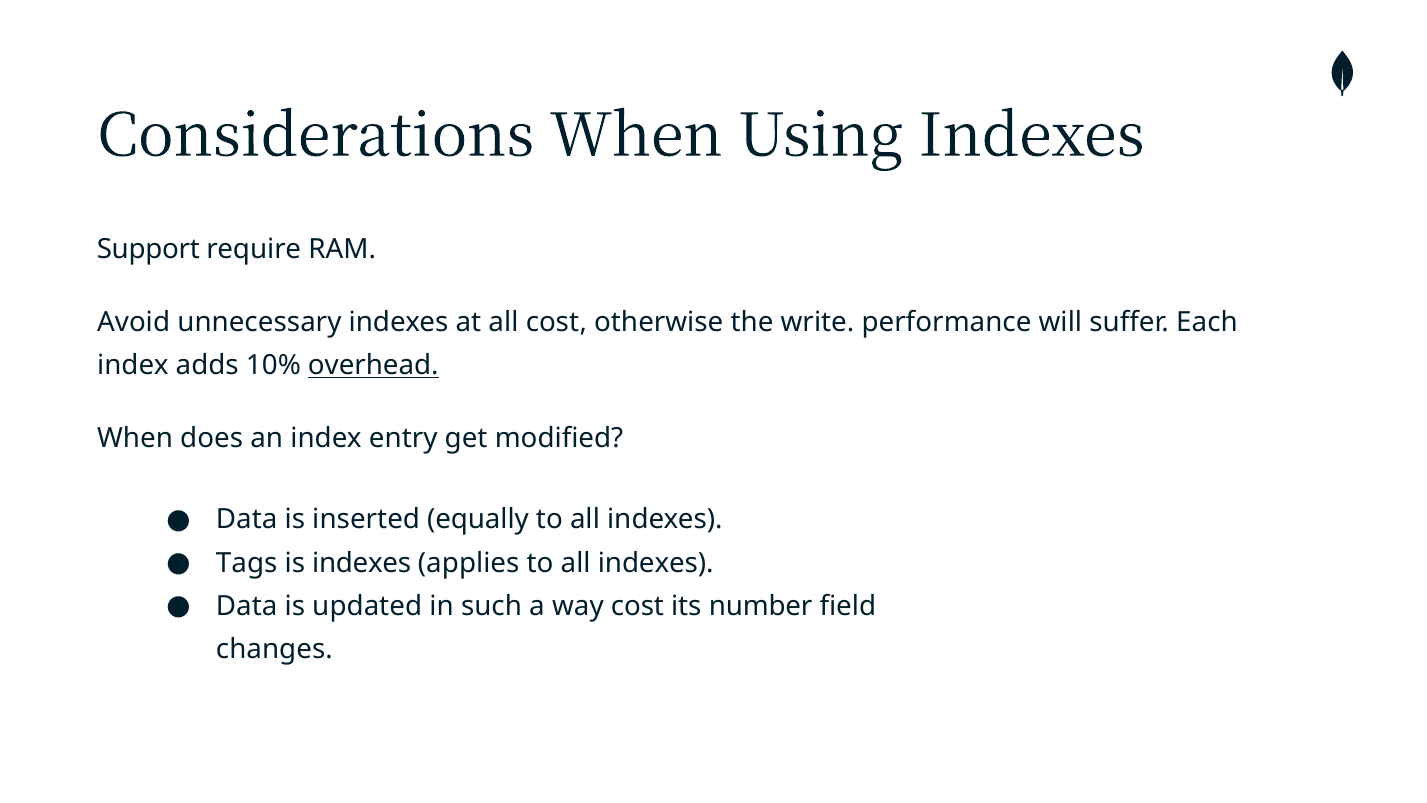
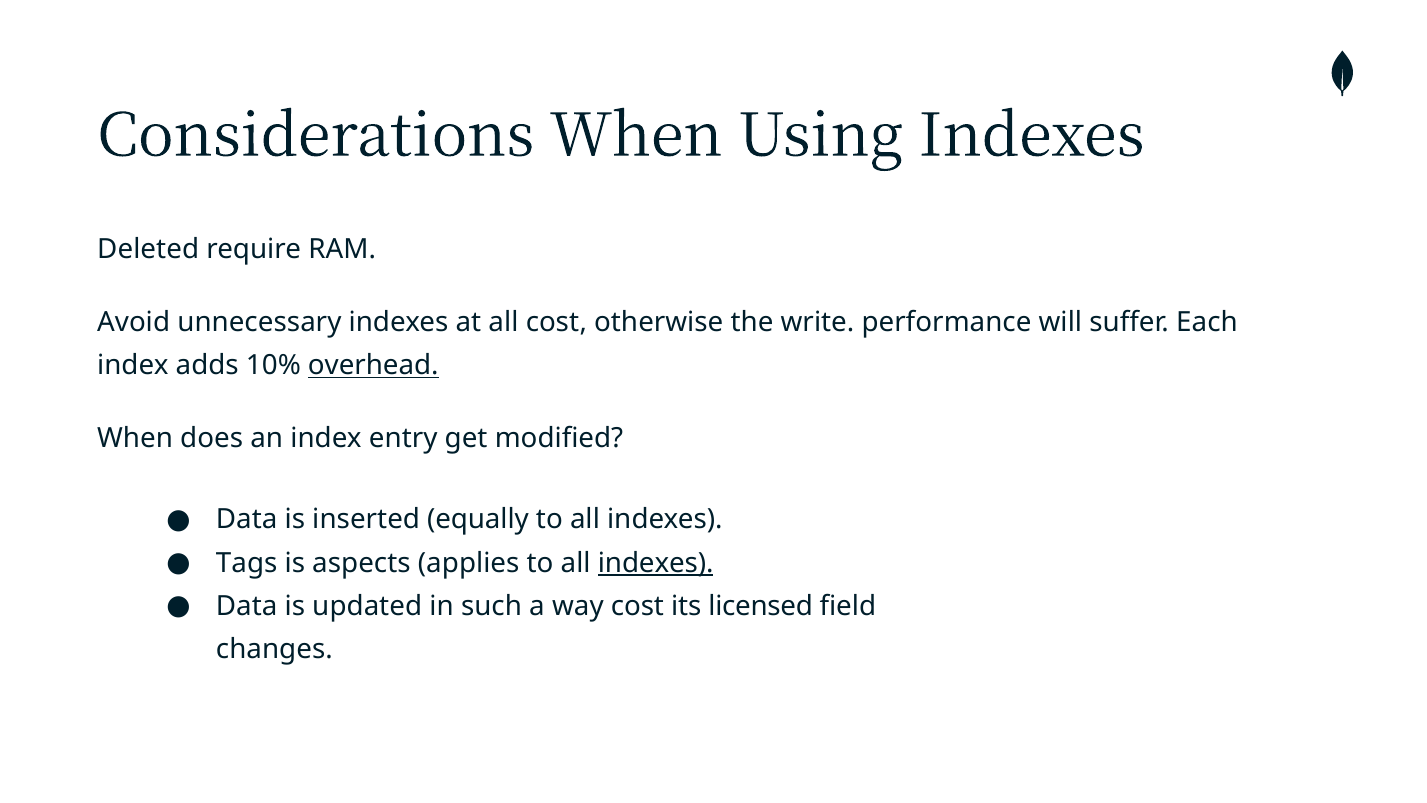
Support: Support -> Deleted
is indexes: indexes -> aspects
indexes at (656, 563) underline: none -> present
number: number -> licensed
